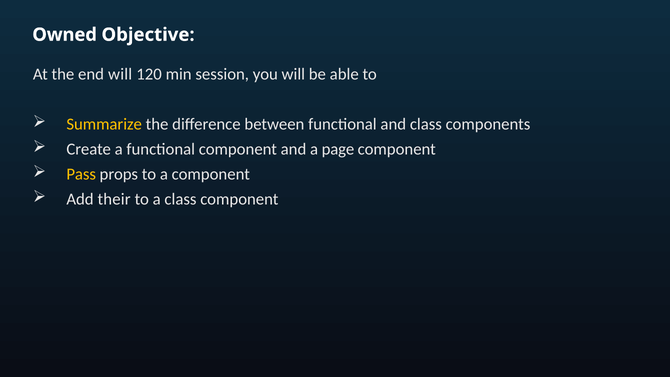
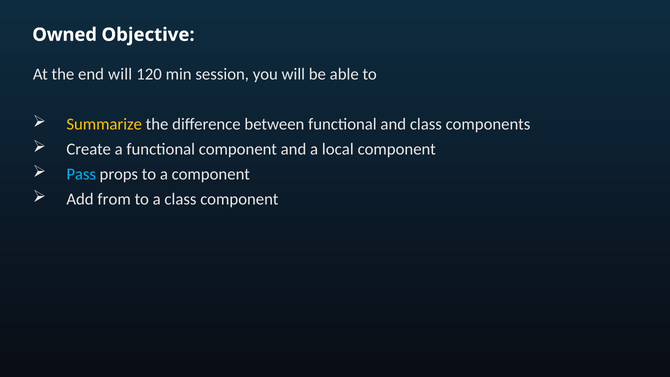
page: page -> local
Pass colour: yellow -> light blue
their: their -> from
